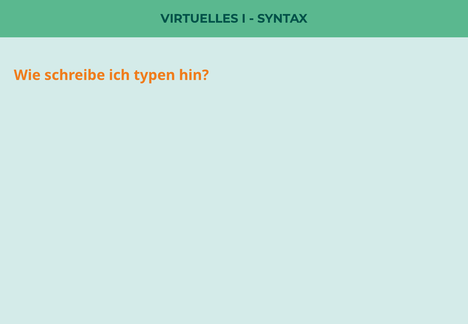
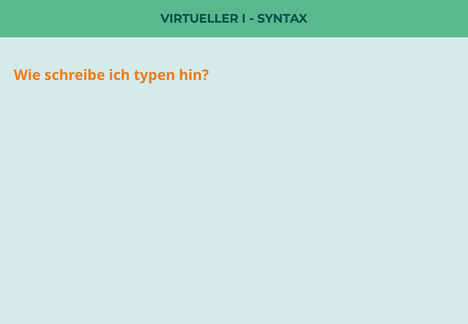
VIRTUELLES: VIRTUELLES -> VIRTUELLER
